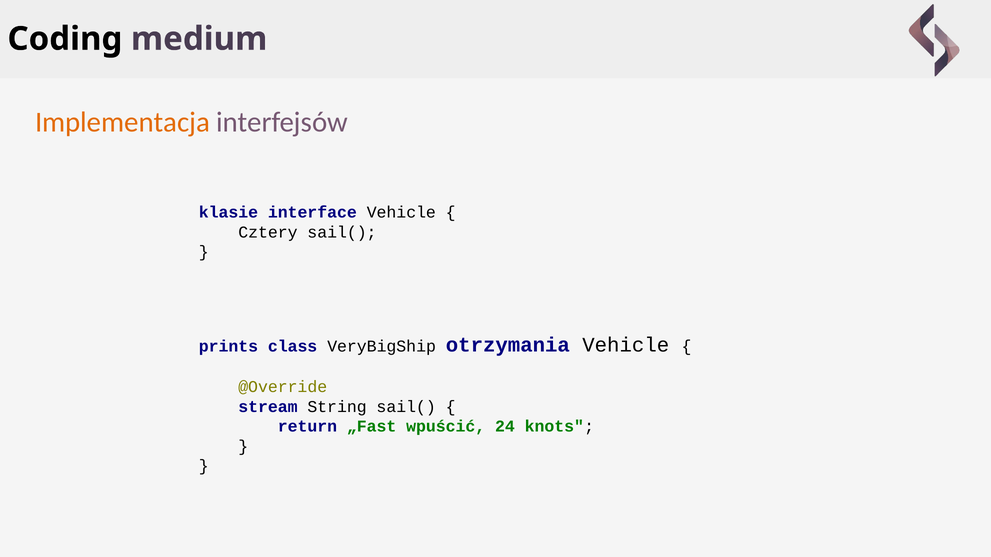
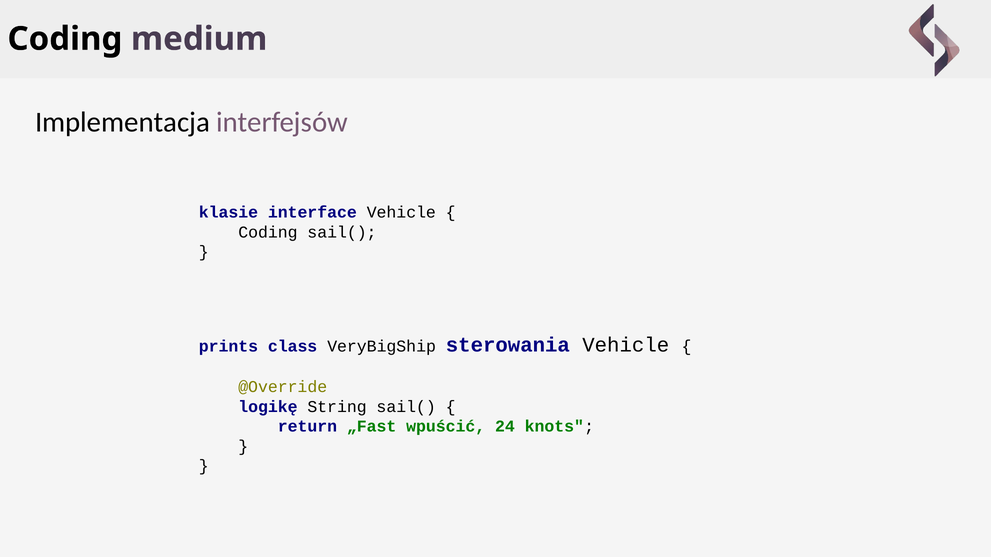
Implementacja colour: orange -> black
Cztery at (268, 232): Cztery -> Coding
otrzymania: otrzymania -> sterowania
stream: stream -> logikę
